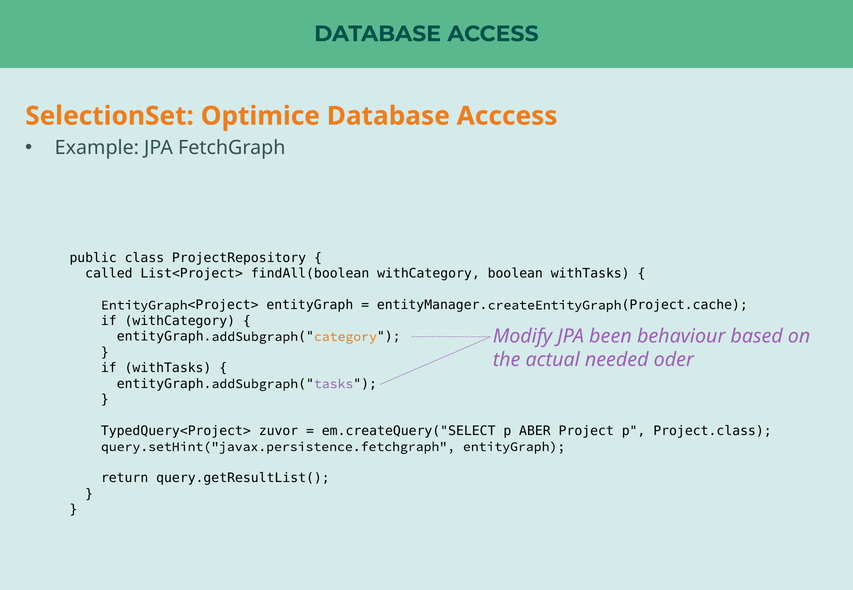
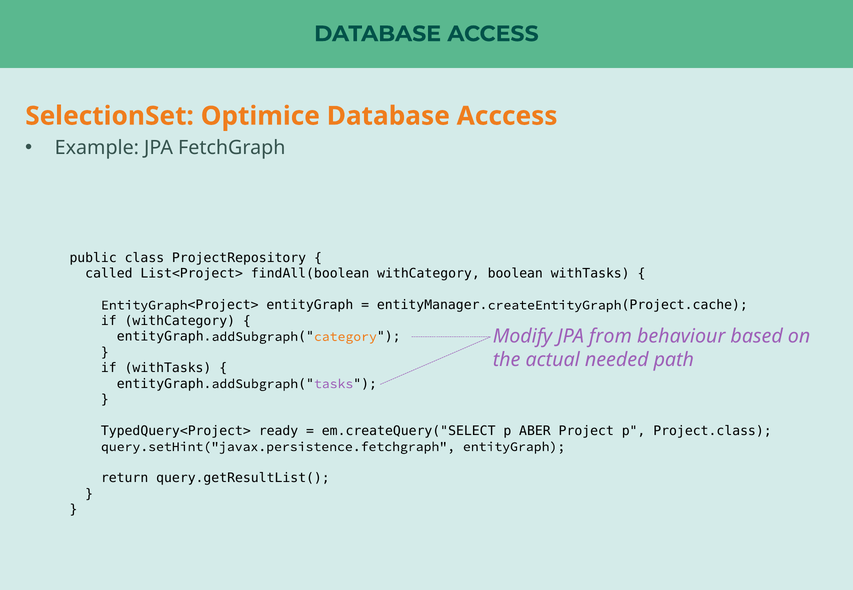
been: been -> from
oder: oder -> path
zuvor: zuvor -> ready
